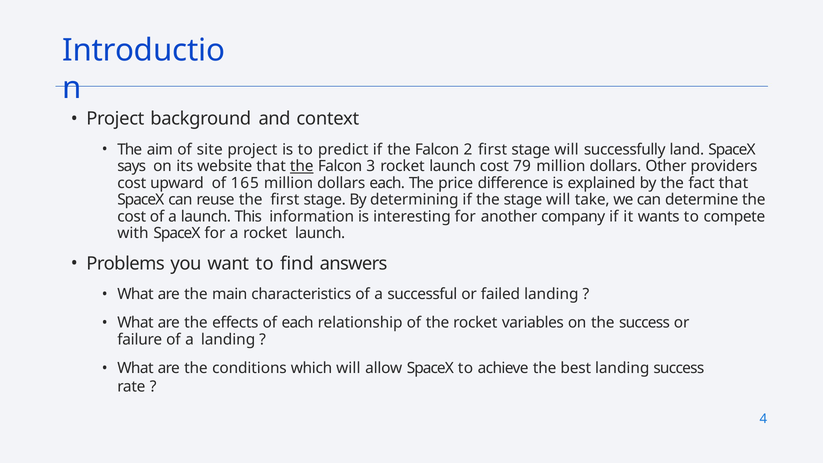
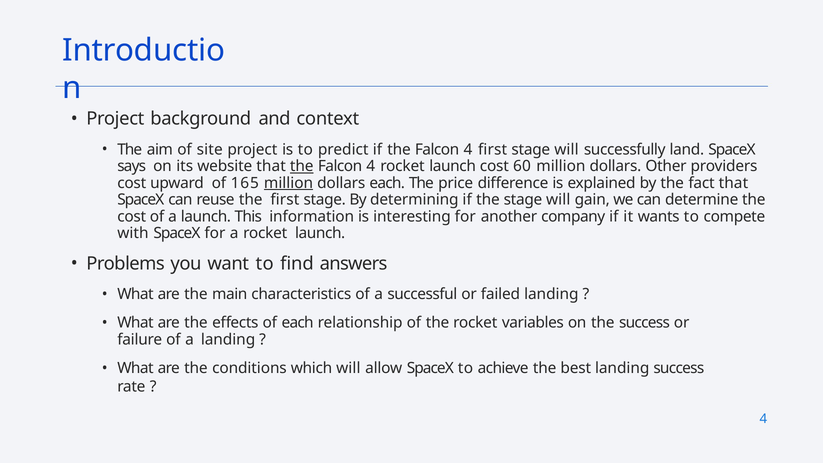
if the Falcon 2: 2 -> 4
3 at (371, 166): 3 -> 4
79: 79 -> 60
million at (289, 183) underline: none -> present
take: take -> gain
